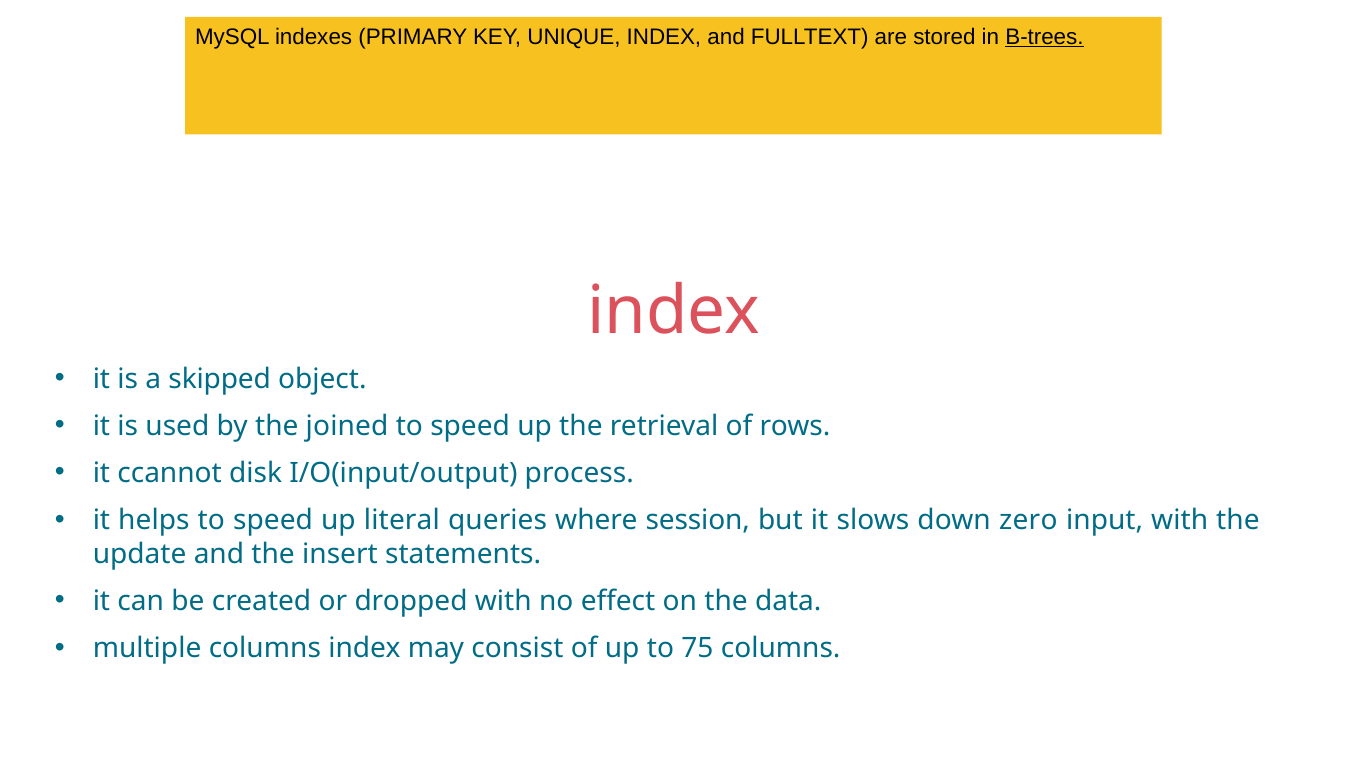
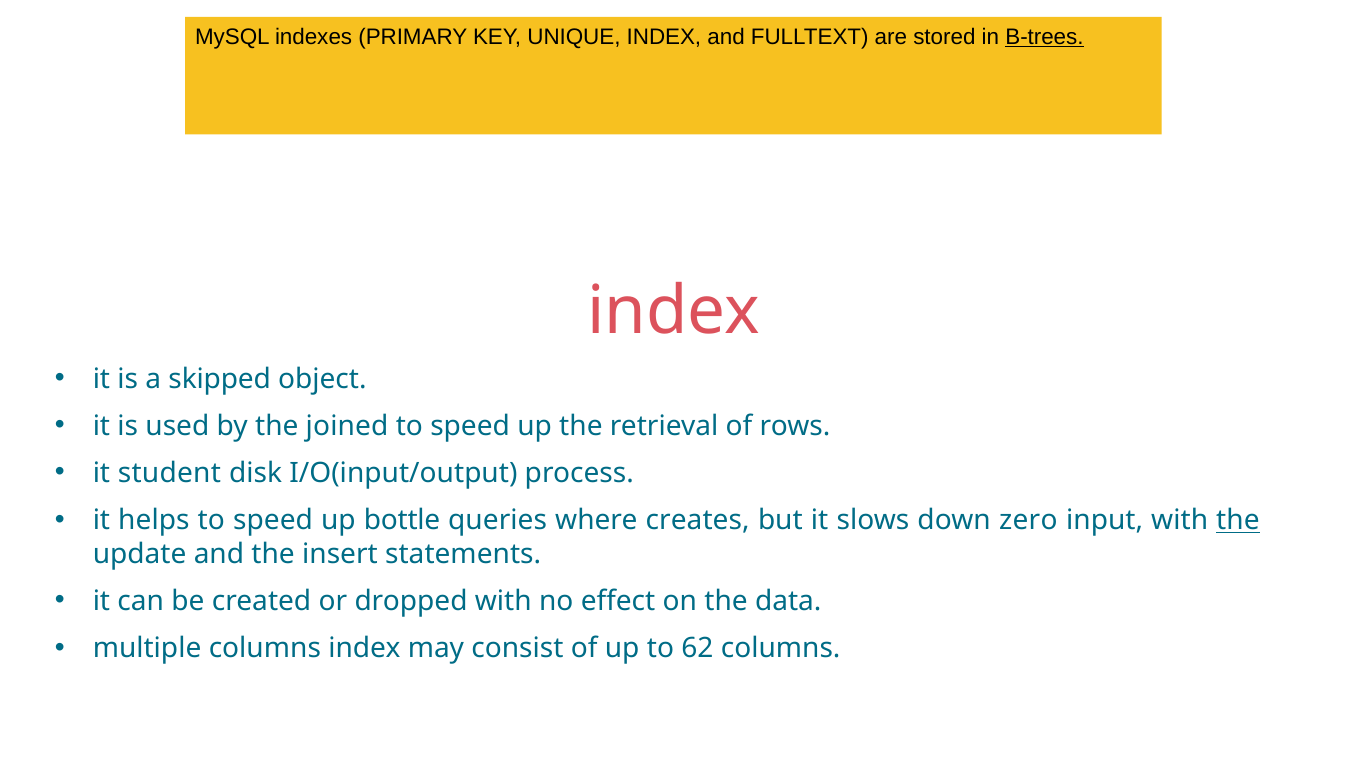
ccannot: ccannot -> student
literal: literal -> bottle
session: session -> creates
the at (1238, 520) underline: none -> present
75: 75 -> 62
